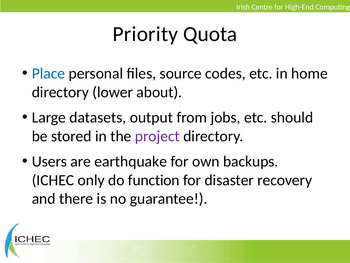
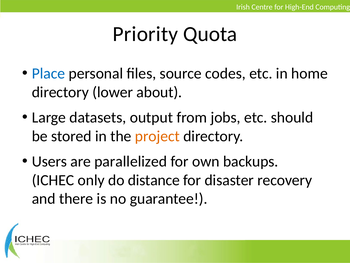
project colour: purple -> orange
earthquake: earthquake -> parallelized
function: function -> distance
